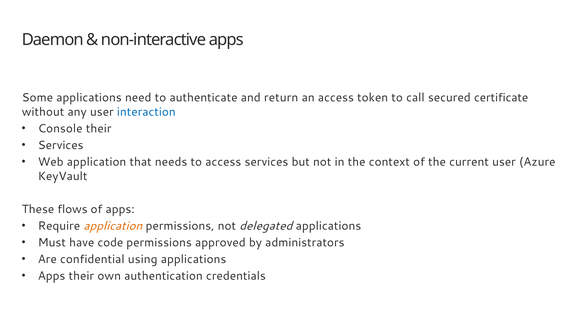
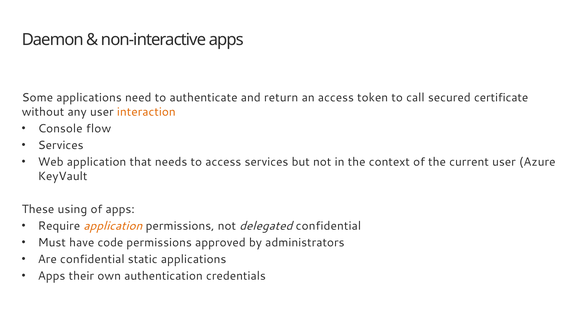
interaction colour: blue -> orange
Console their: their -> flow
flows: flows -> using
delegated applications: applications -> confidential
using: using -> static
